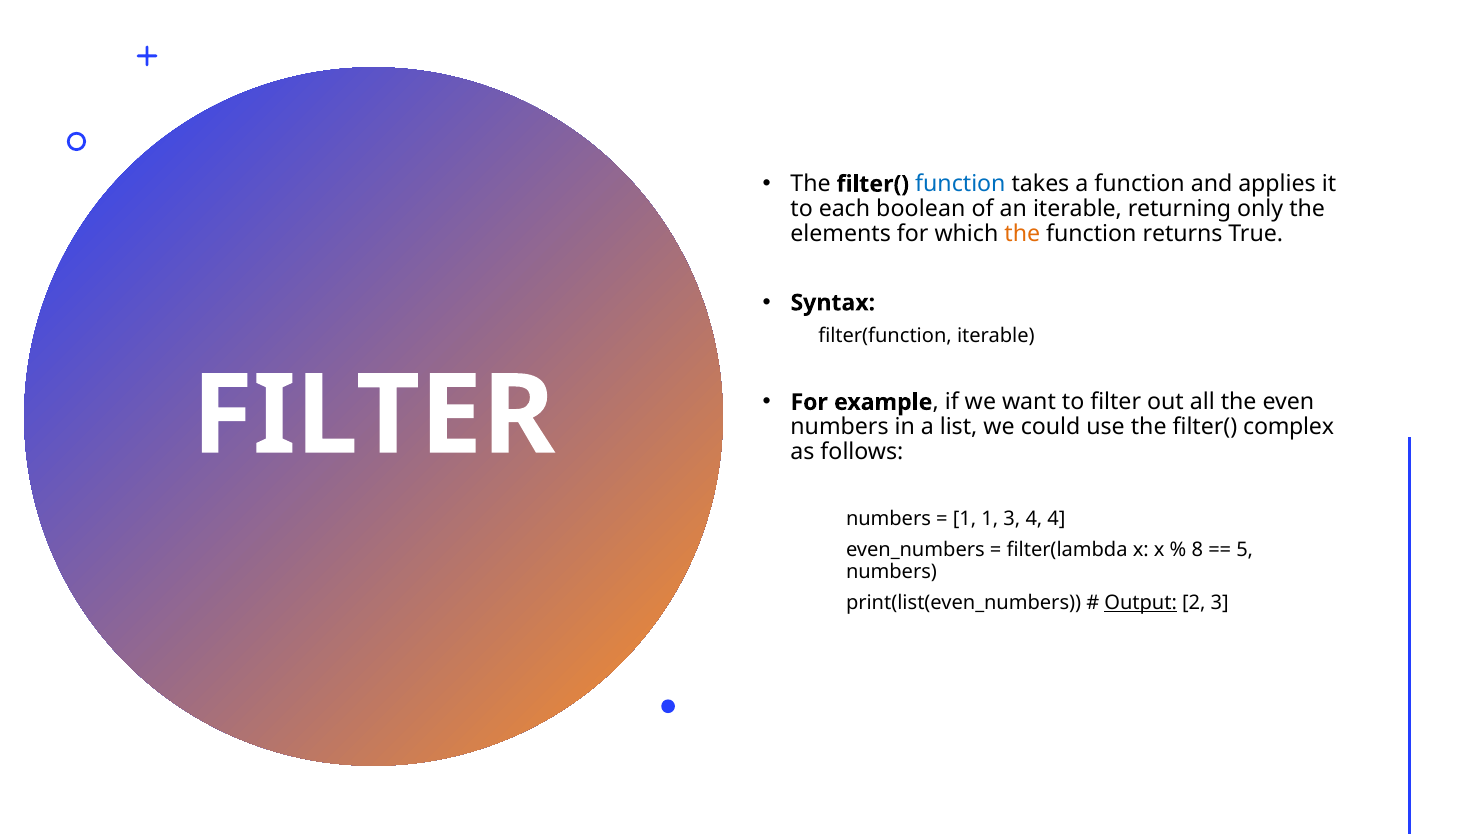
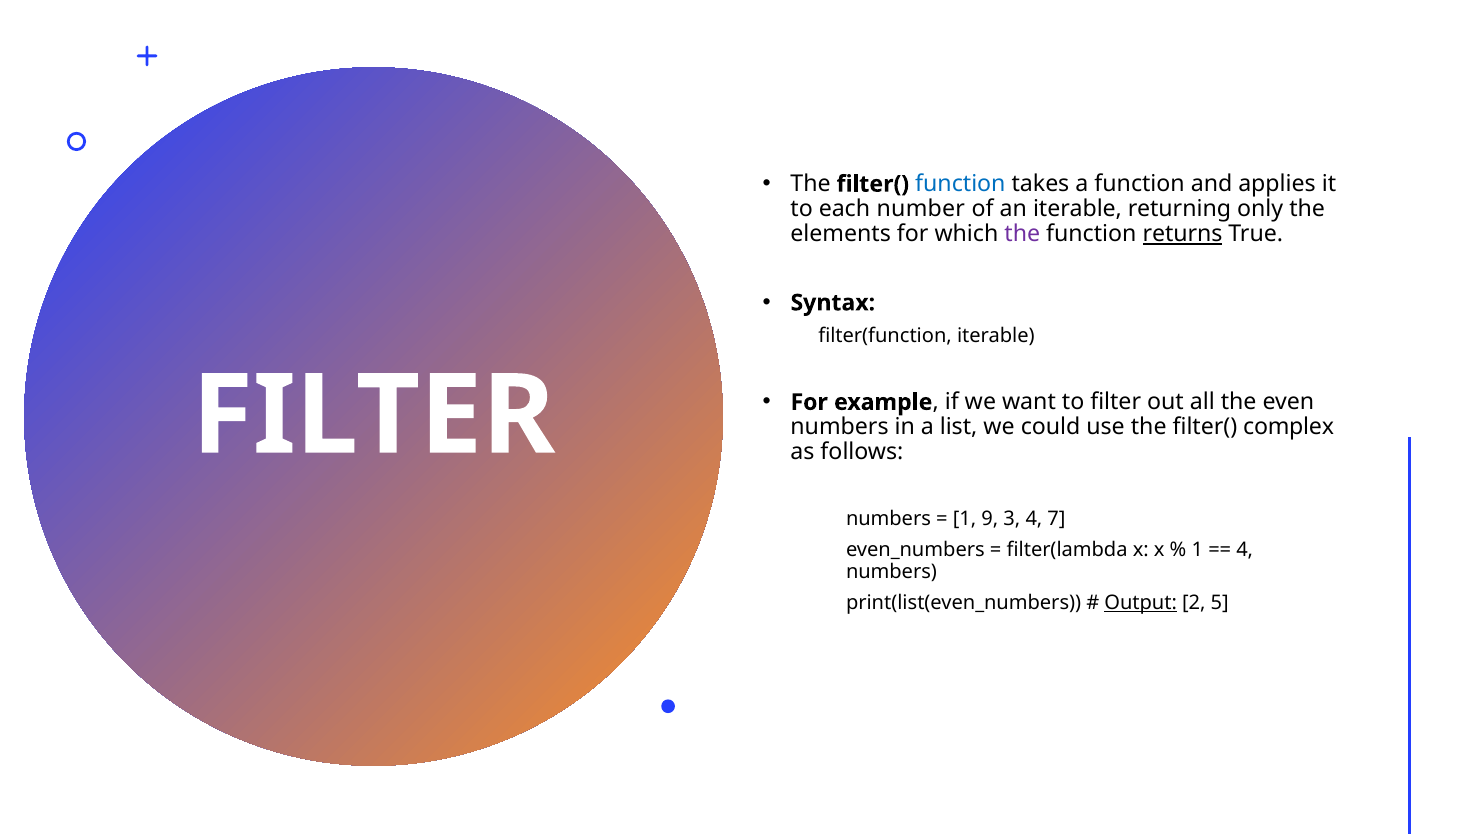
boolean: boolean -> number
the at (1022, 234) colour: orange -> purple
returns underline: none -> present
1 1: 1 -> 9
4 4: 4 -> 7
8 at (1197, 550): 8 -> 1
5 at (1245, 550): 5 -> 4
2 3: 3 -> 5
